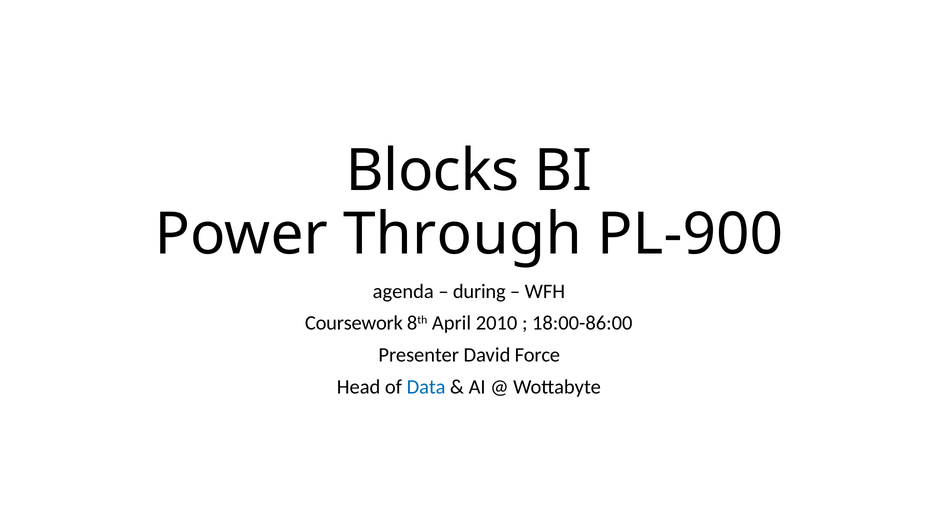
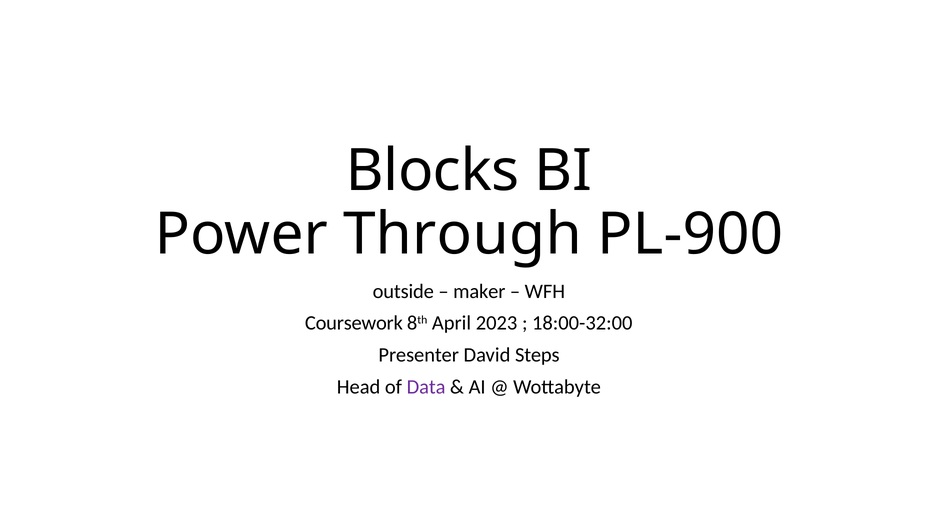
agenda: agenda -> outside
during: during -> maker
2010: 2010 -> 2023
18:00-86:00: 18:00-86:00 -> 18:00-32:00
Force: Force -> Steps
Data colour: blue -> purple
